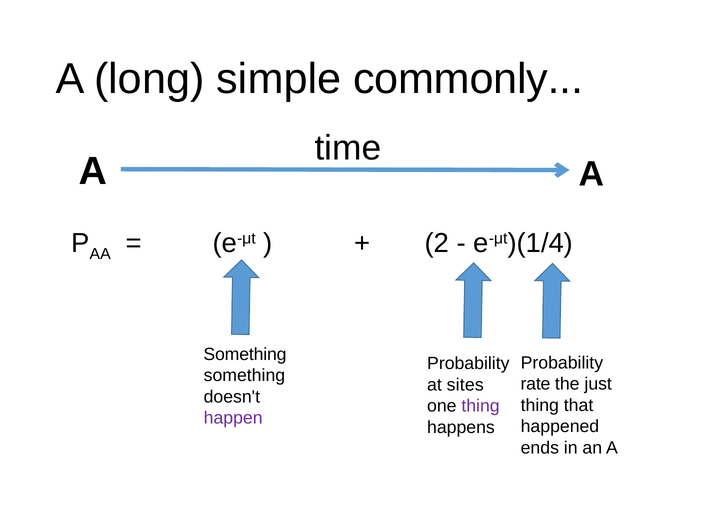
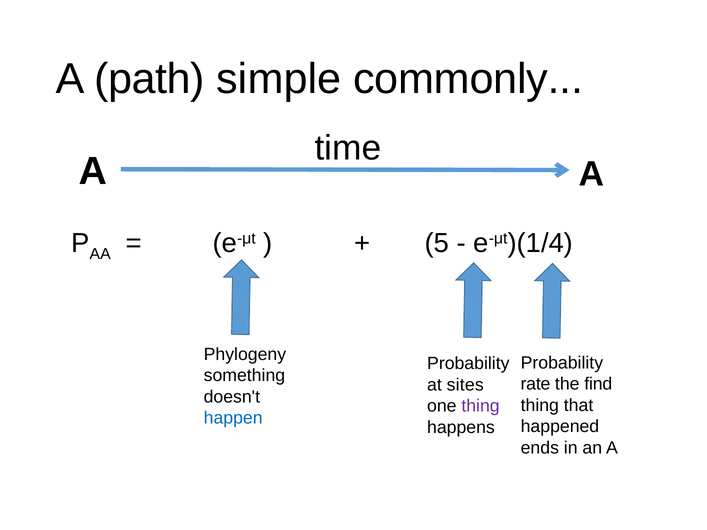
long: long -> path
2: 2 -> 5
Something at (245, 355): Something -> Phylogeny
just: just -> find
happen colour: purple -> blue
